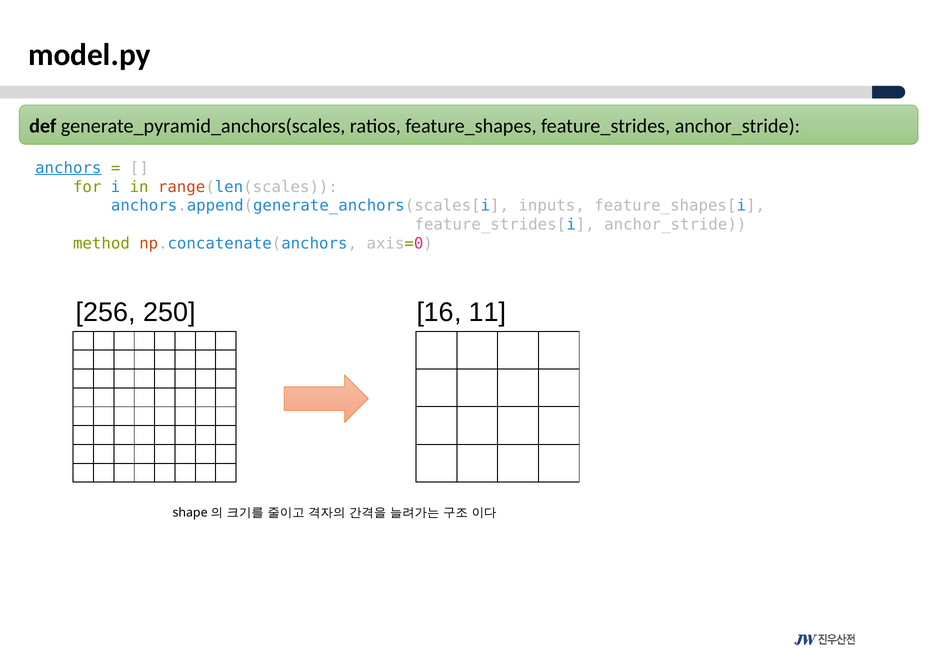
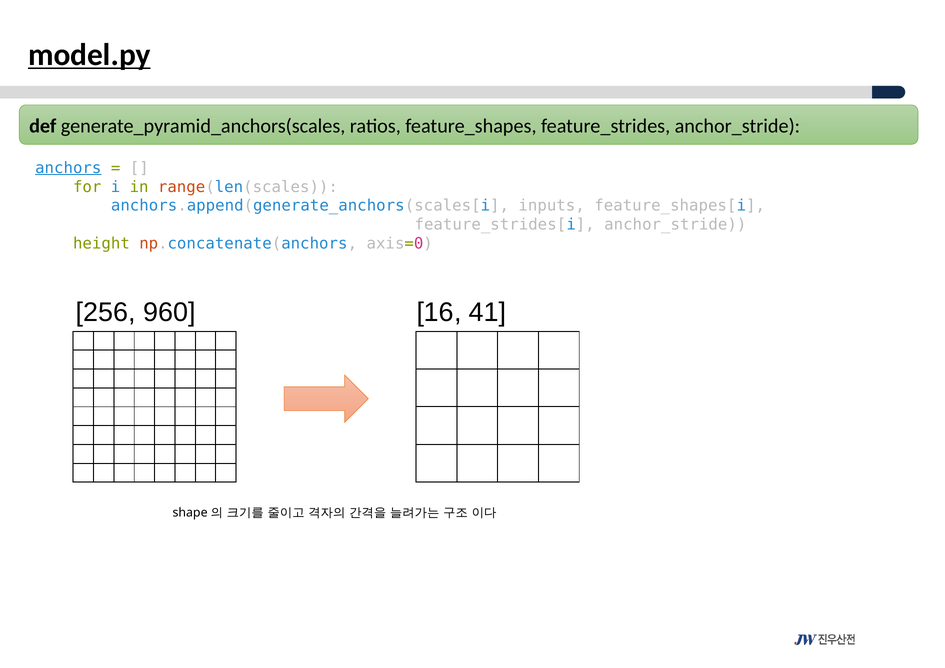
model.py underline: none -> present
method: method -> height
250: 250 -> 960
11: 11 -> 41
